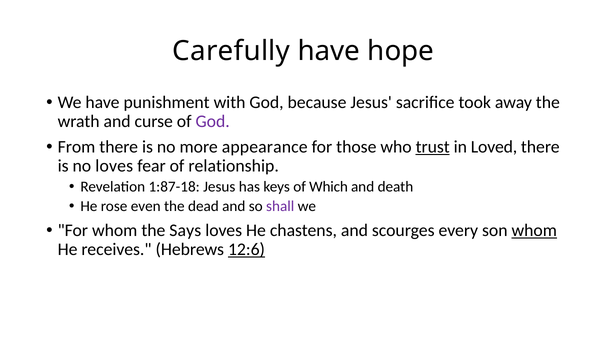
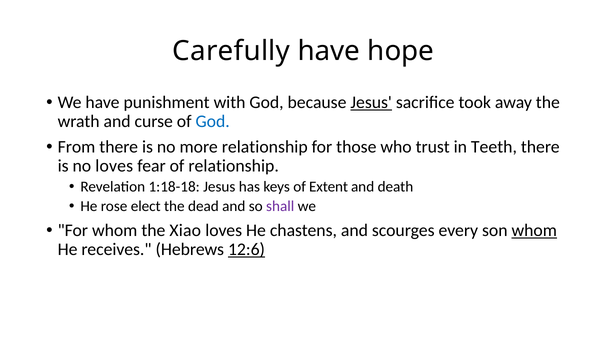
Jesus at (371, 103) underline: none -> present
God at (213, 122) colour: purple -> blue
more appearance: appearance -> relationship
trust underline: present -> none
Loved: Loved -> Teeth
1:87-18: 1:87-18 -> 1:18-18
Which: Which -> Extent
even: even -> elect
Says: Says -> Xiao
